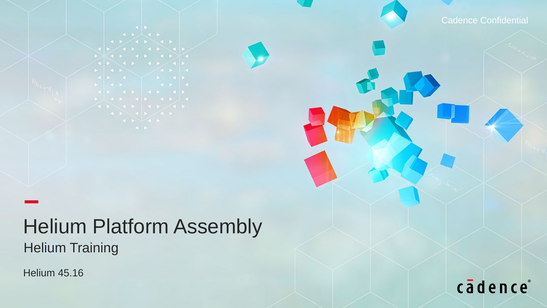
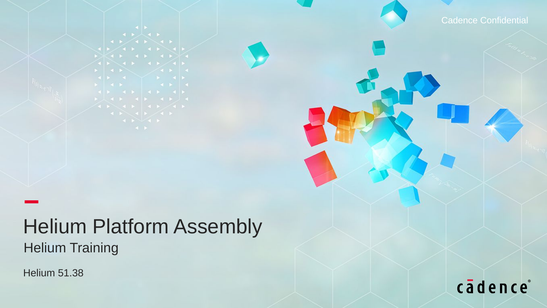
45.16: 45.16 -> 51.38
